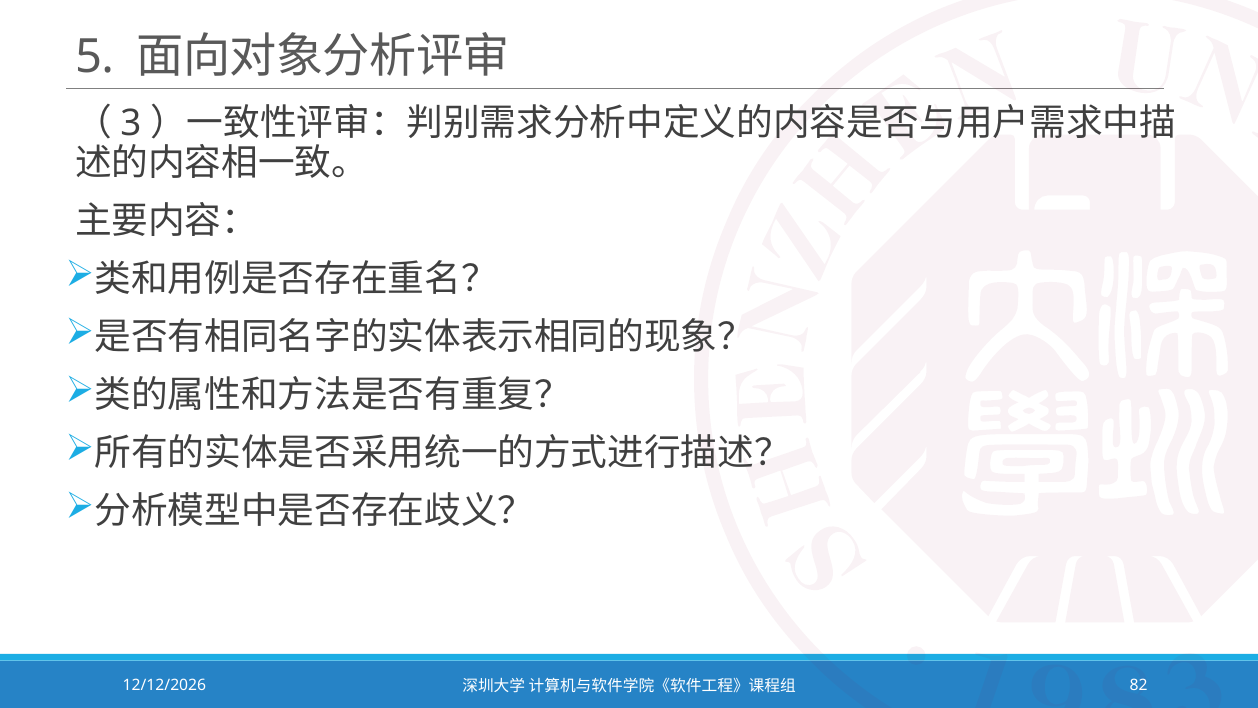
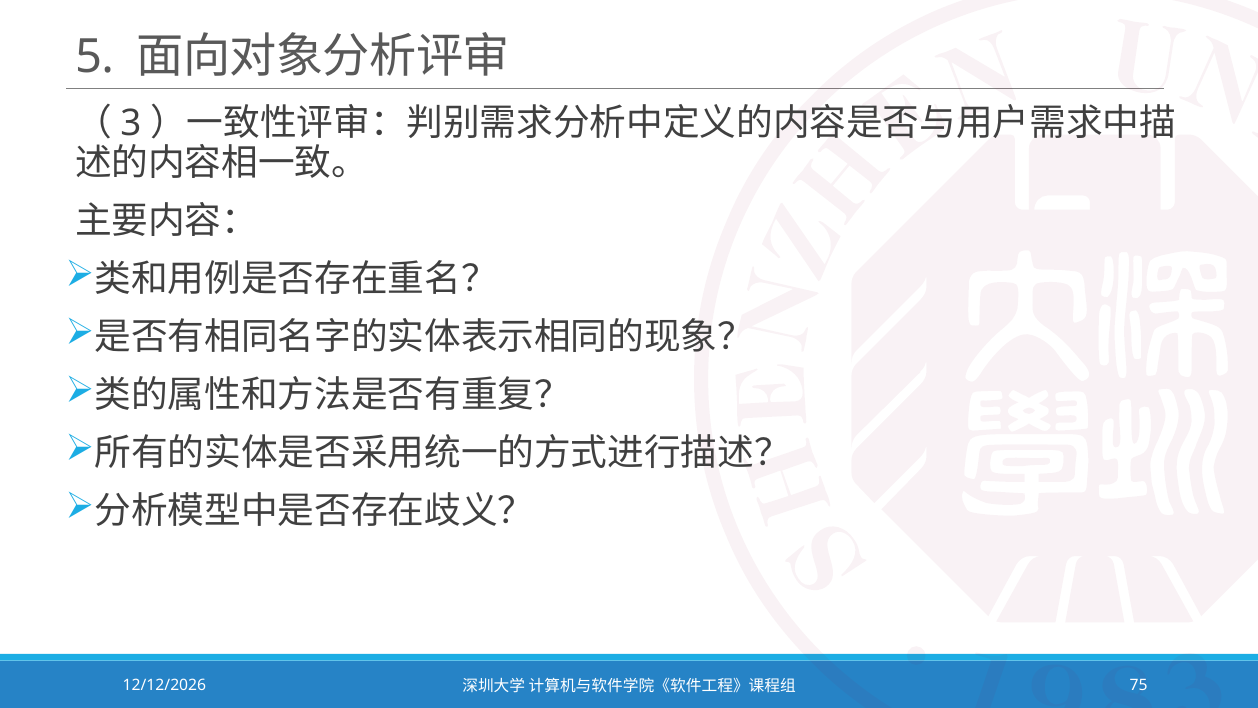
82: 82 -> 75
